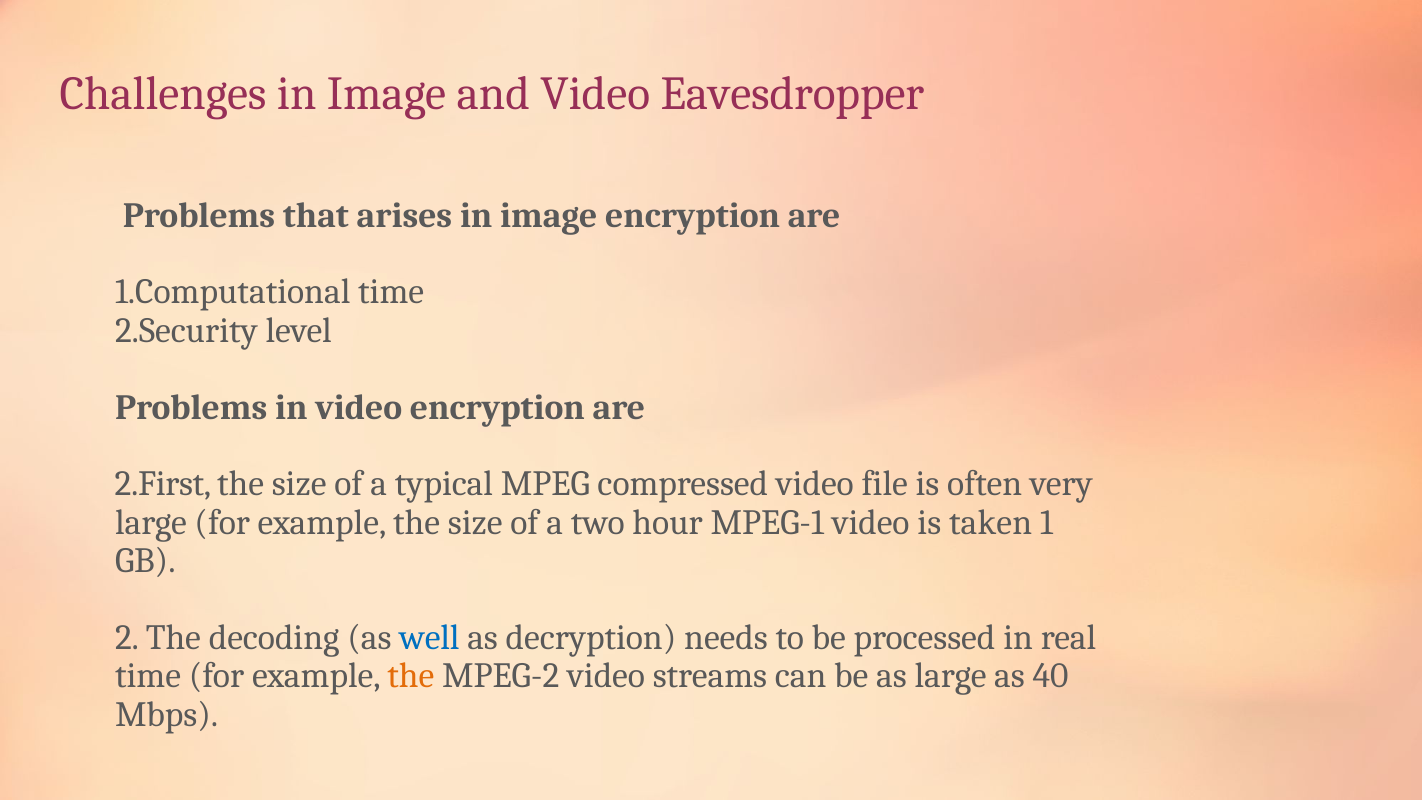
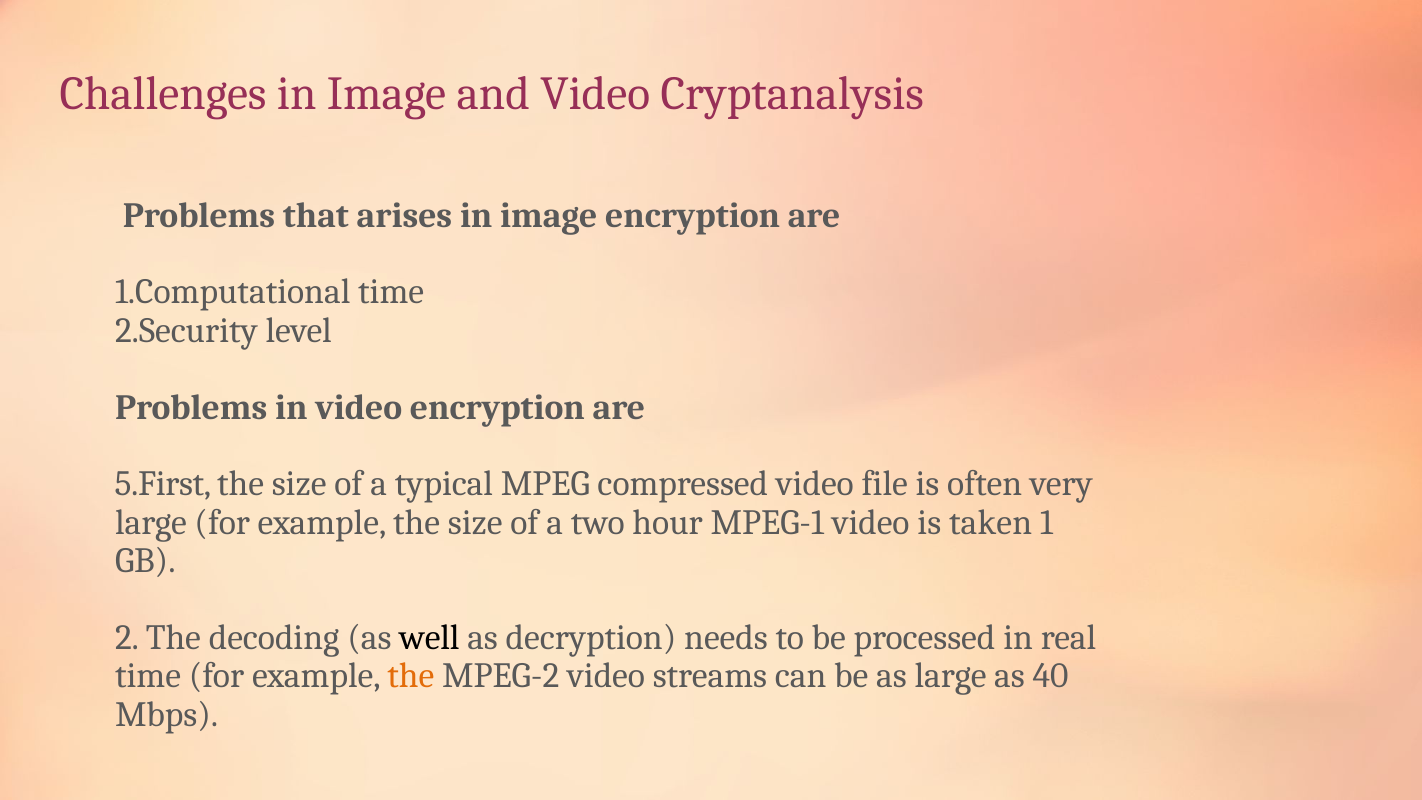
Eavesdropper: Eavesdropper -> Cryptanalysis
2.First: 2.First -> 5.First
well colour: blue -> black
